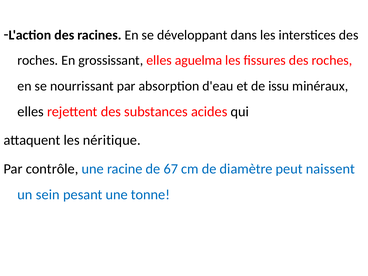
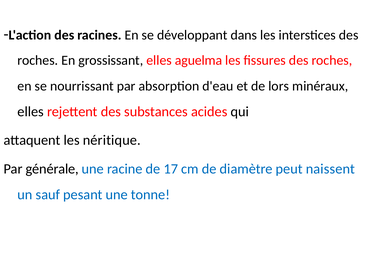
issu: issu -> lors
contrôle: contrôle -> générale
67: 67 -> 17
sein: sein -> sauf
